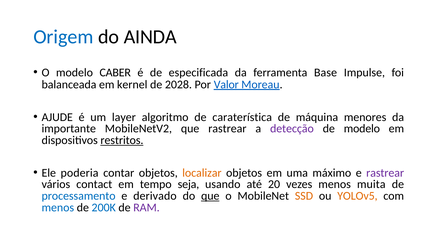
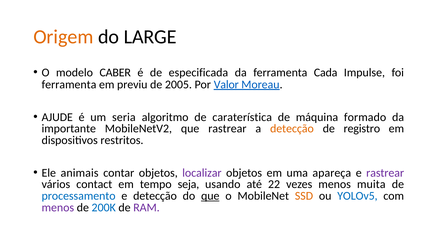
Origem colour: blue -> orange
AINDA: AINDA -> LARGE
Base: Base -> Cada
balanceada at (69, 84): balanceada -> ferramenta
kernel: kernel -> previu
2028: 2028 -> 2005
layer: layer -> seria
menores: menores -> formado
detecção at (292, 128) colour: purple -> orange
de modelo: modelo -> registro
restritos underline: present -> none
poderia: poderia -> animais
localizar colour: orange -> purple
máximo: máximo -> apareça
20: 20 -> 22
e derivado: derivado -> detecção
YOLOv5 colour: orange -> blue
menos at (58, 207) colour: blue -> purple
